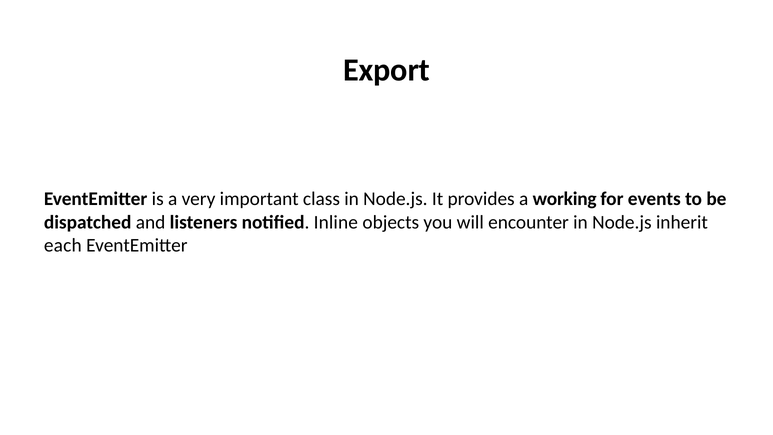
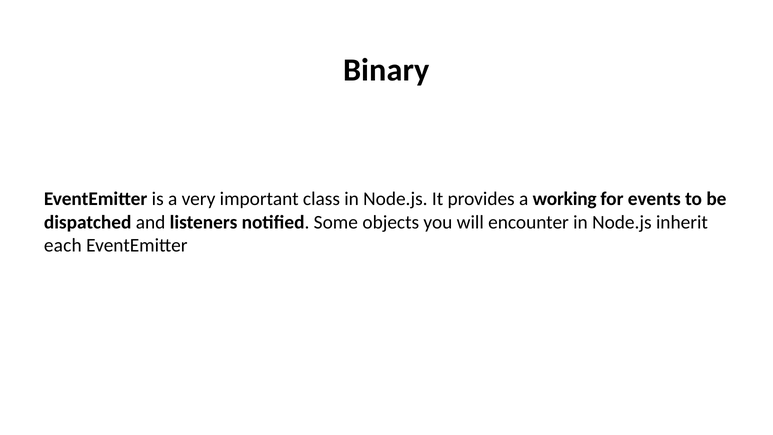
Export: Export -> Binary
Inline: Inline -> Some
